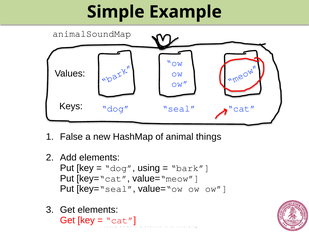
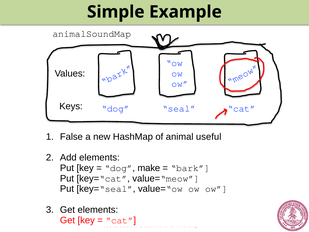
things: things -> useful
using: using -> make
